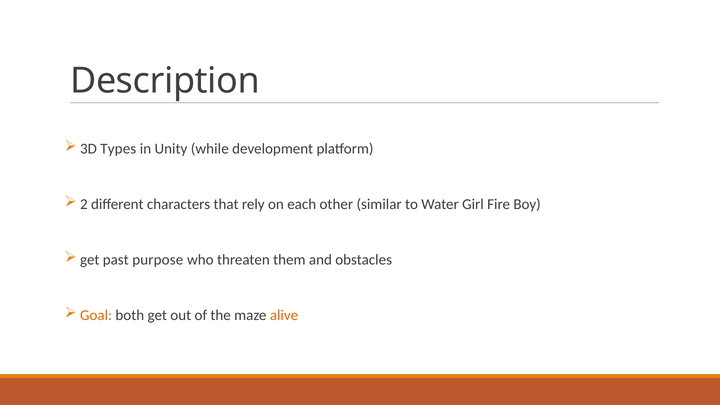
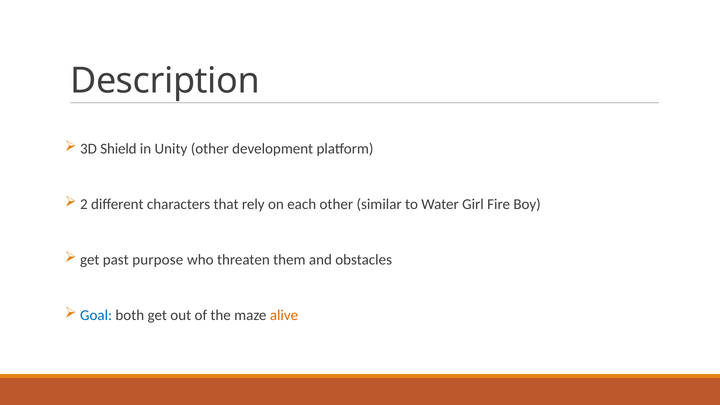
Types: Types -> Shield
Unity while: while -> other
Goal colour: orange -> blue
